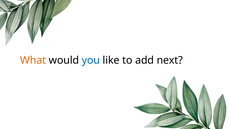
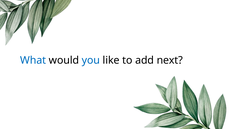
What colour: orange -> blue
